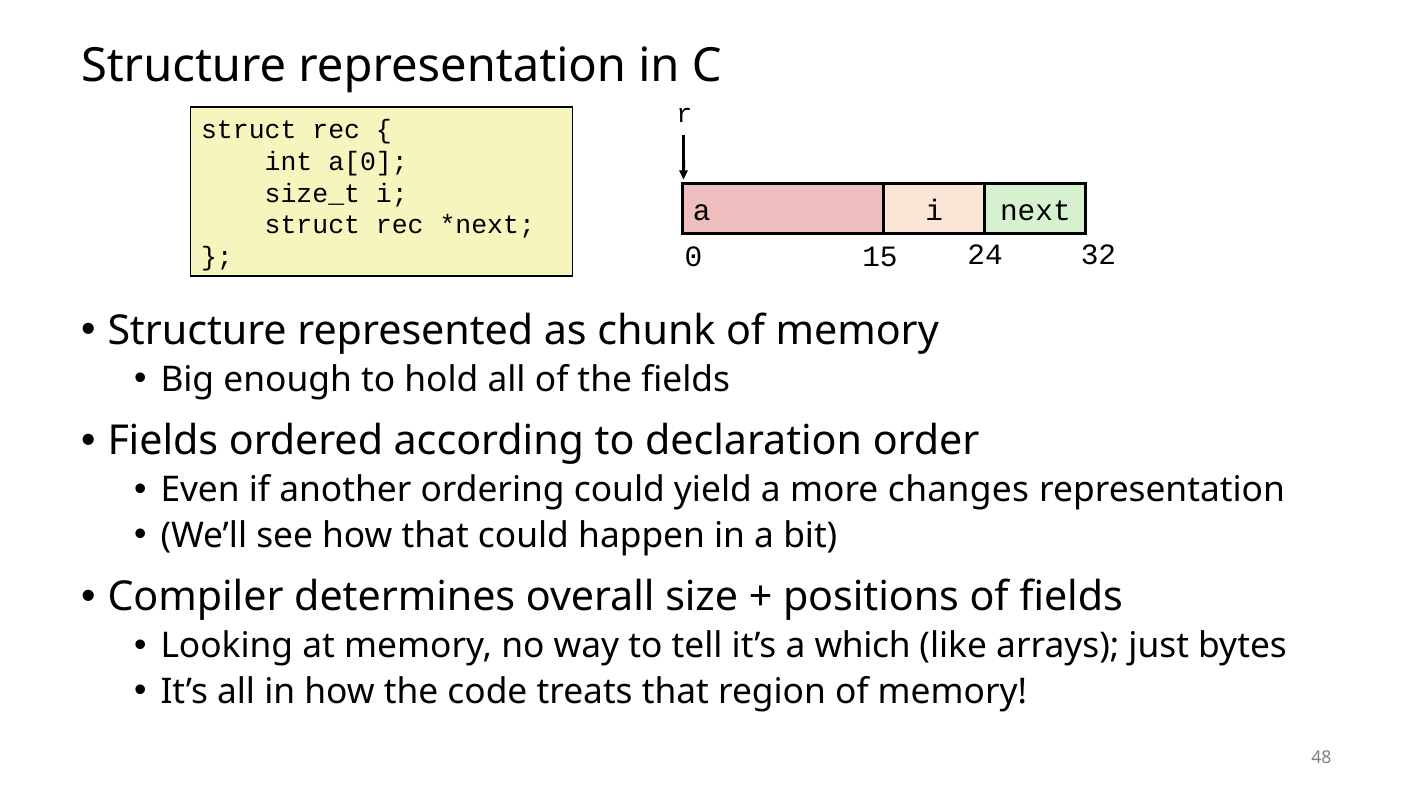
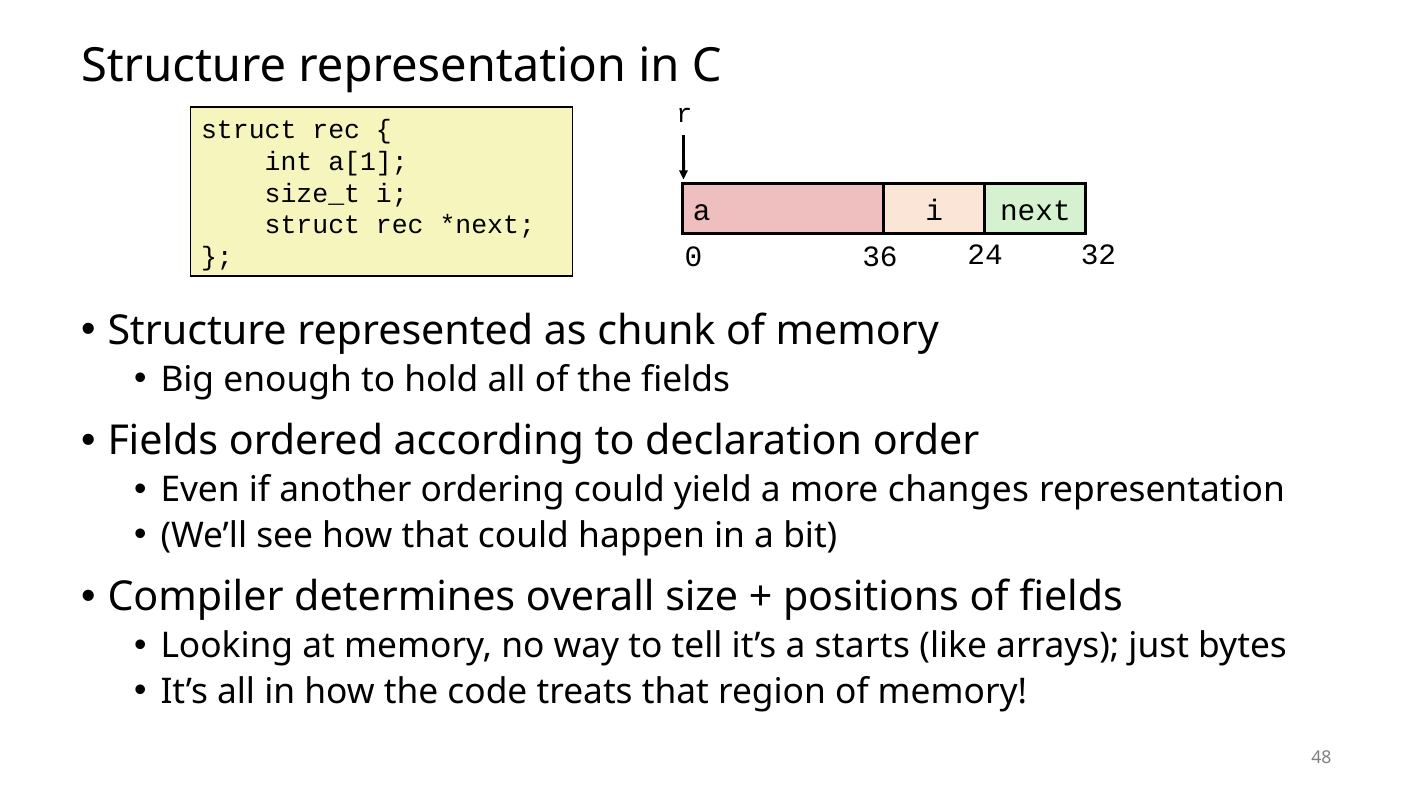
a[0: a[0 -> a[1
15: 15 -> 36
which: which -> starts
